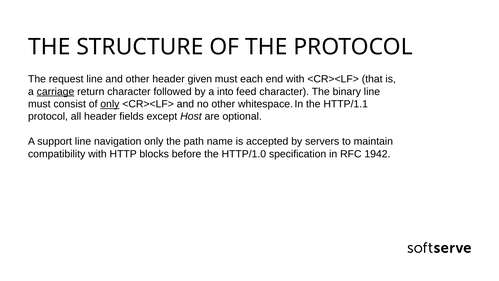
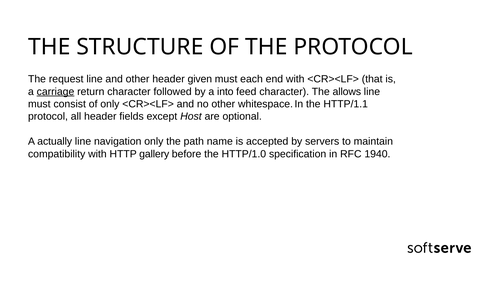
binary: binary -> allows
only at (110, 104) underline: present -> none
support: support -> actually
blocks: blocks -> gallery
1942: 1942 -> 1940
